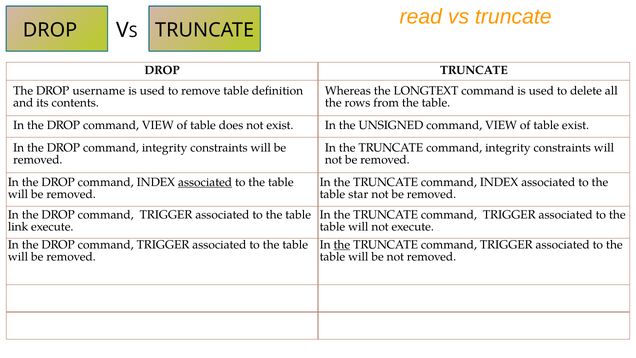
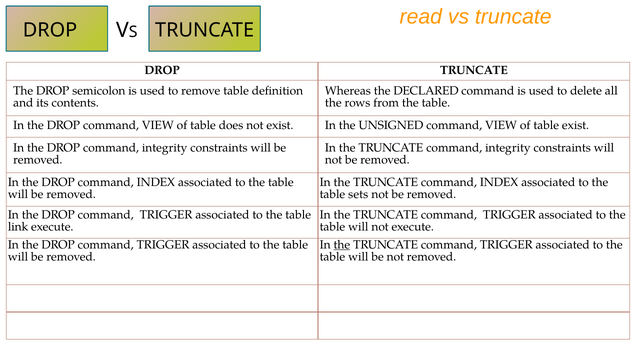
username: username -> semicolon
LONGTEXT: LONGTEXT -> DECLARED
associated at (205, 182) underline: present -> none
star: star -> sets
